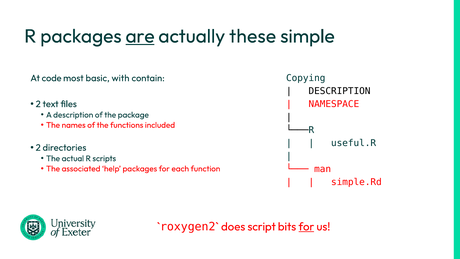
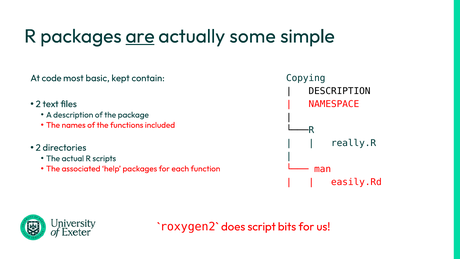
these: these -> some
with: with -> kept
useful.R: useful.R -> really.R
simple.Rd: simple.Rd -> easily.Rd
for at (306, 226) underline: present -> none
